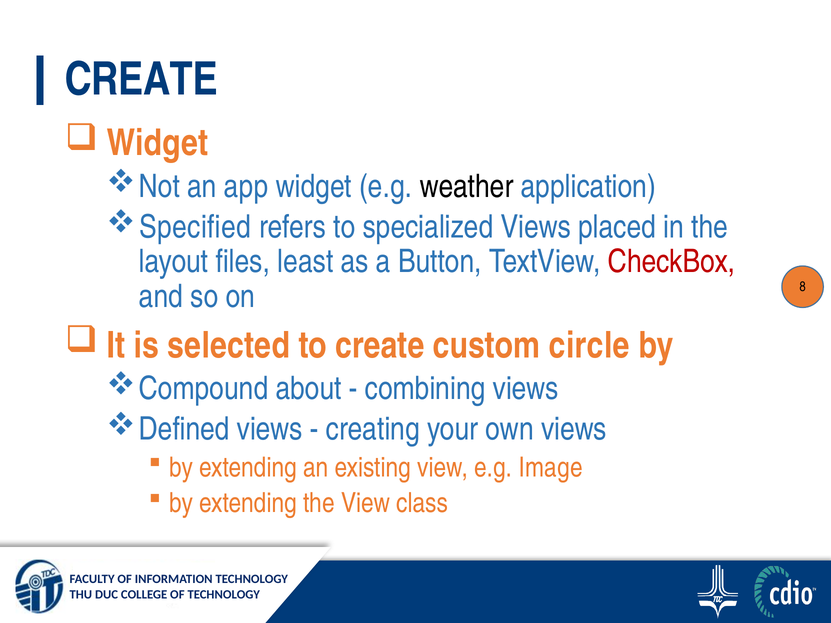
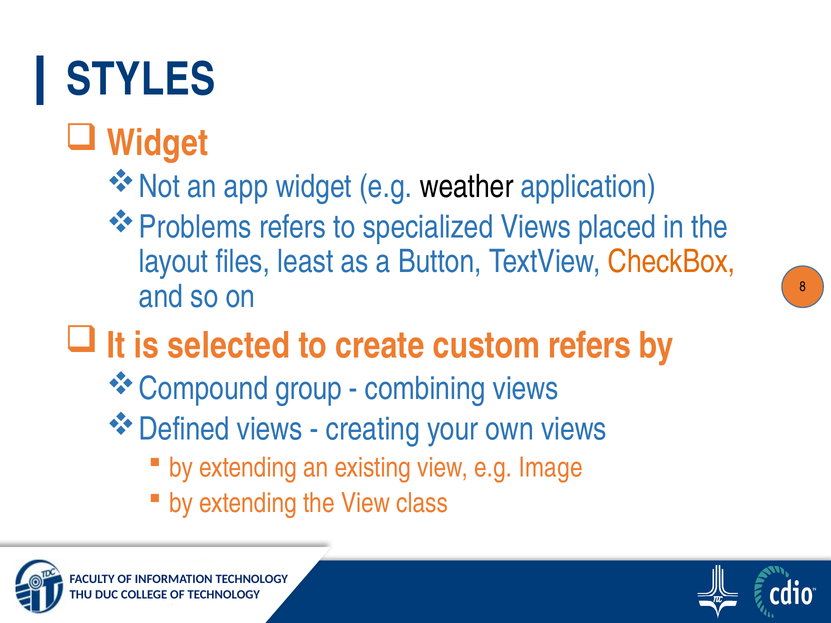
CREATE at (141, 80): CREATE -> STYLES
Specified: Specified -> Problems
CheckBox colour: red -> orange
custom circle: circle -> refers
about: about -> group
